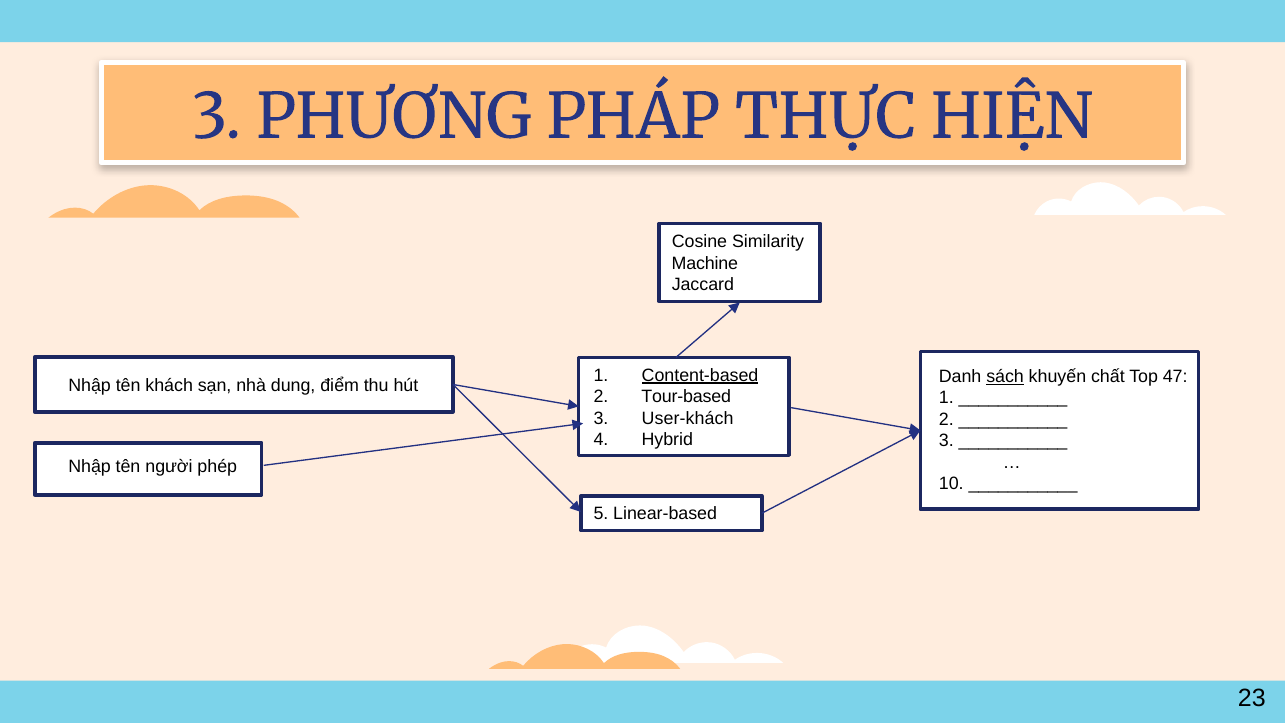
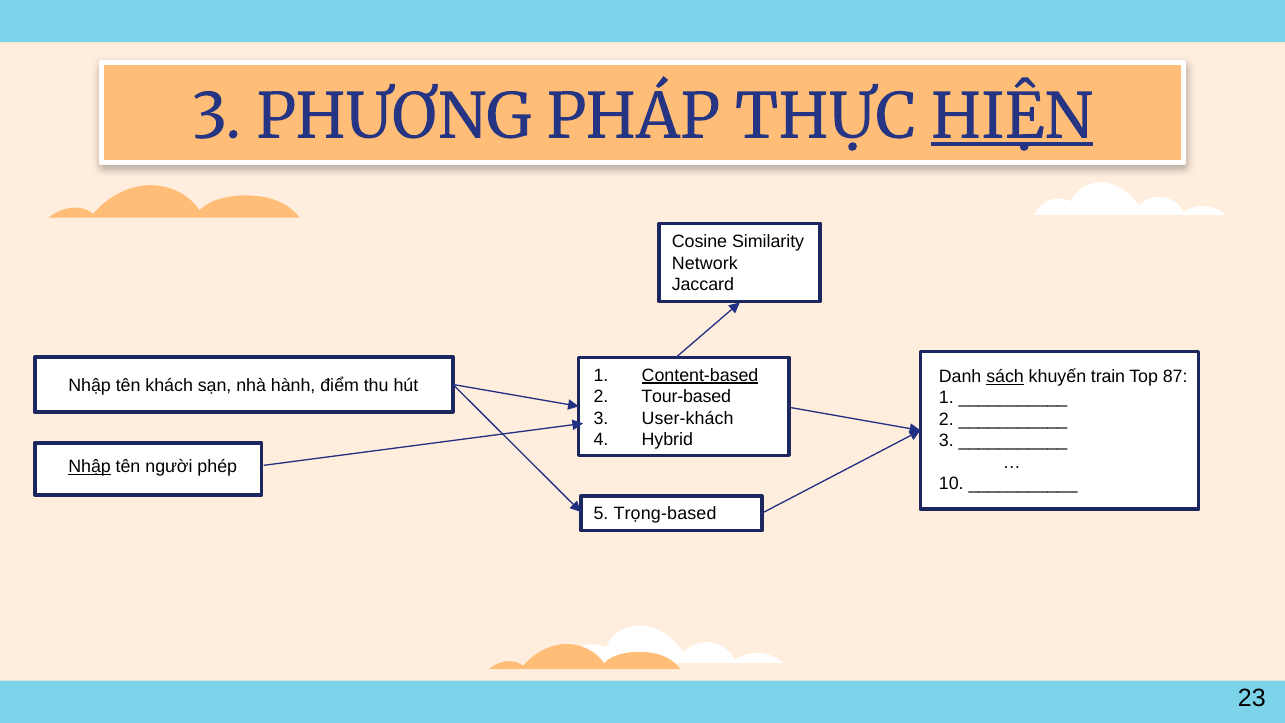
HIỆN underline: none -> present
Machine: Machine -> Network
chất: chất -> train
47: 47 -> 87
dung: dung -> hành
Nhập at (90, 466) underline: none -> present
Linear-based: Linear-based -> Trọng-based
